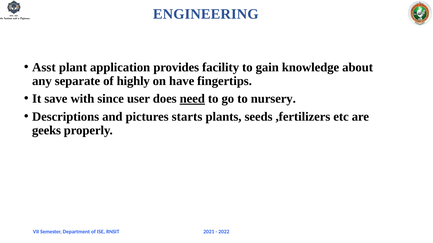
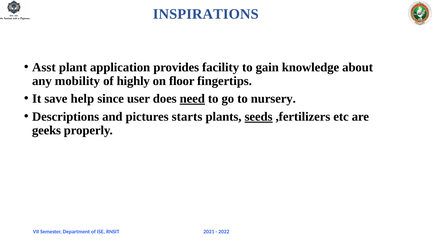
ENGINEERING: ENGINEERING -> INSPIRATIONS
separate: separate -> mobility
have: have -> floor
with: with -> help
seeds underline: none -> present
